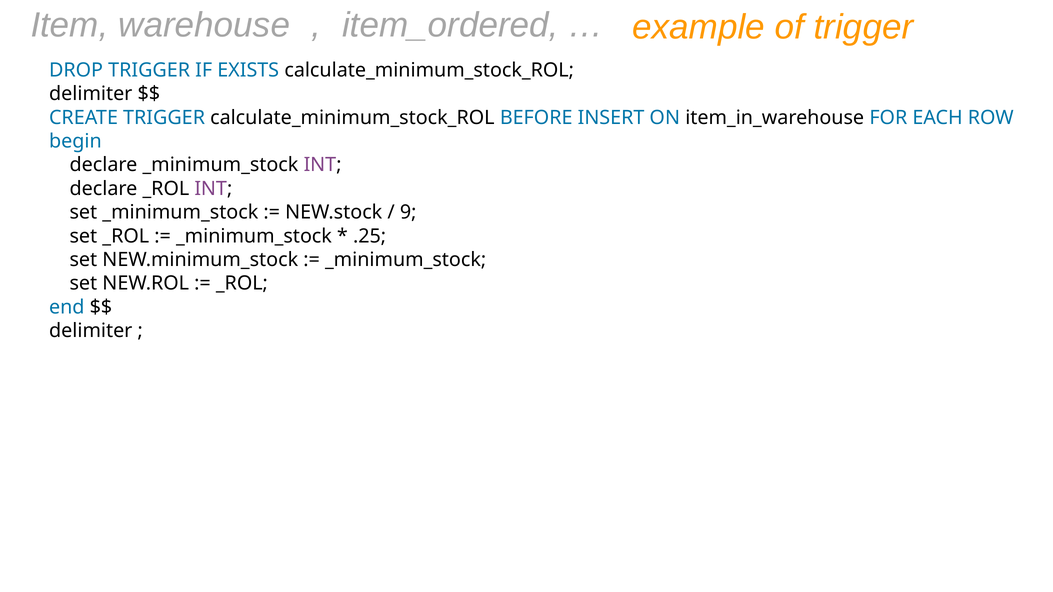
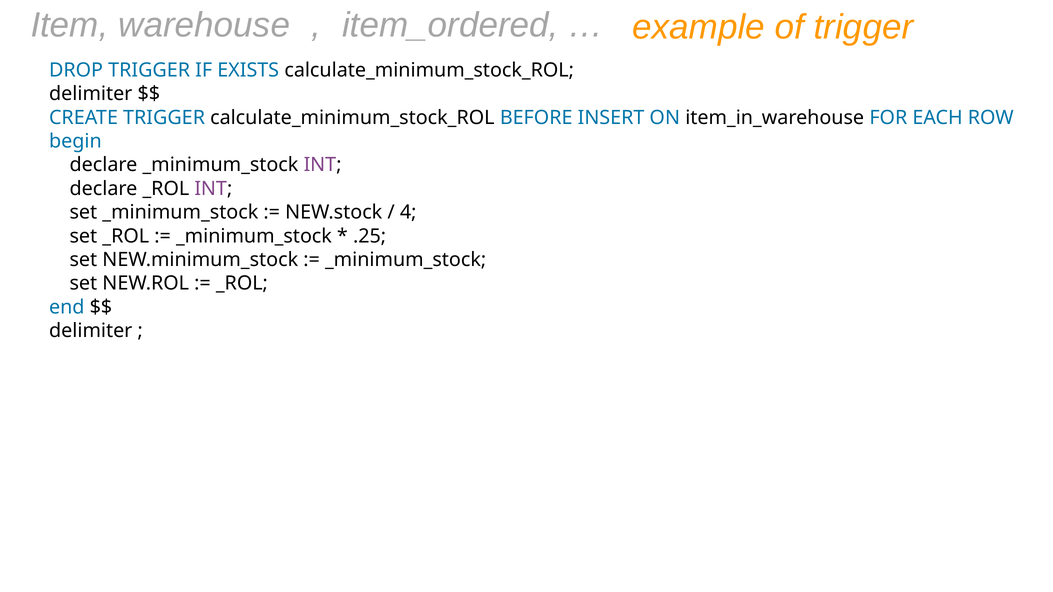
9: 9 -> 4
